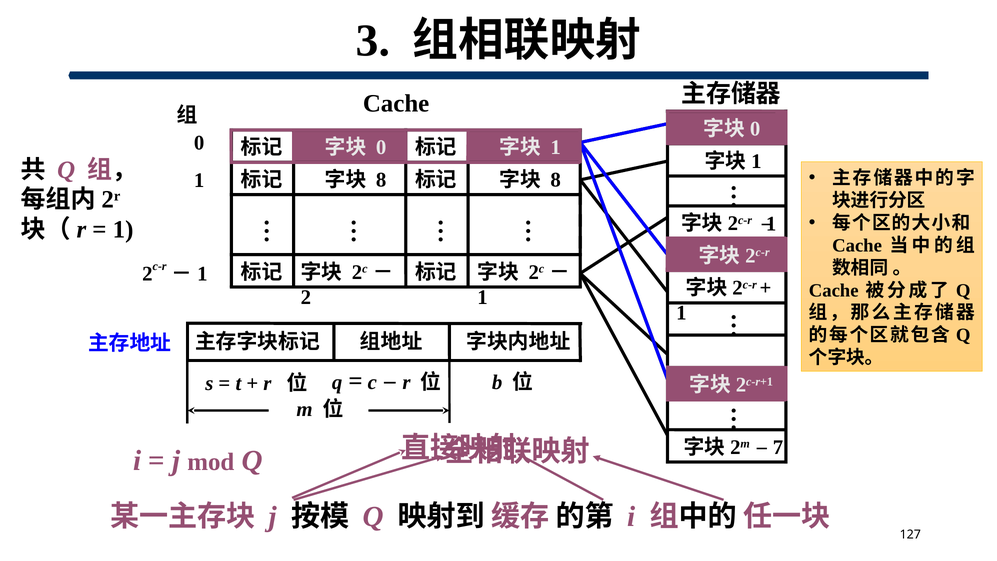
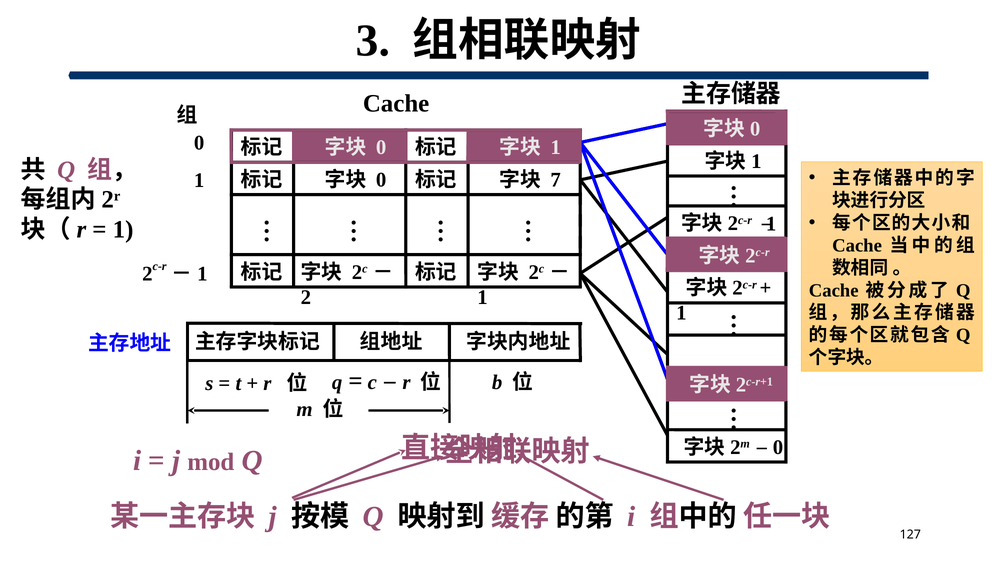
8 at (381, 180): 8 -> 0
8 at (556, 180): 8 -> 7
7 at (778, 447): 7 -> 0
